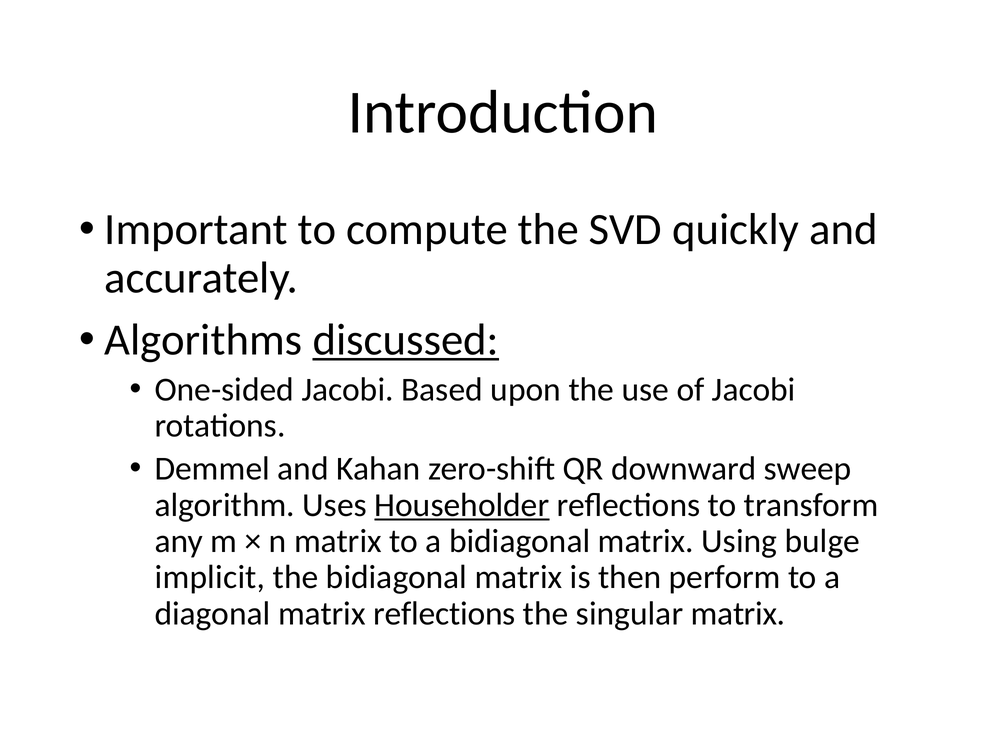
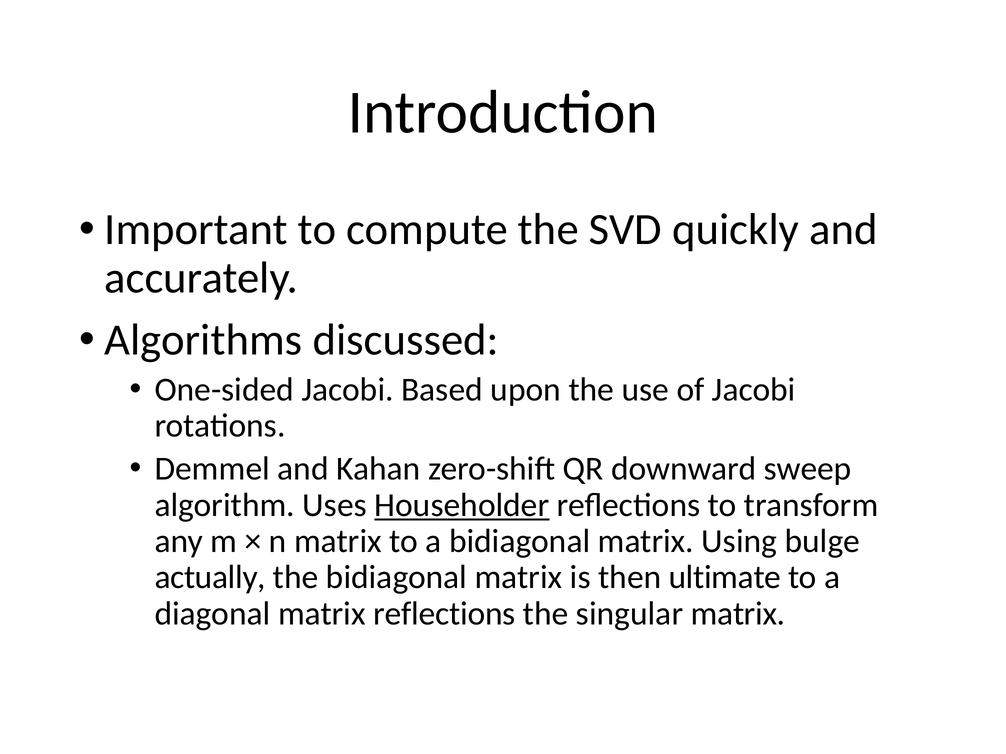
discussed underline: present -> none
implicit: implicit -> actually
perform: perform -> ultimate
